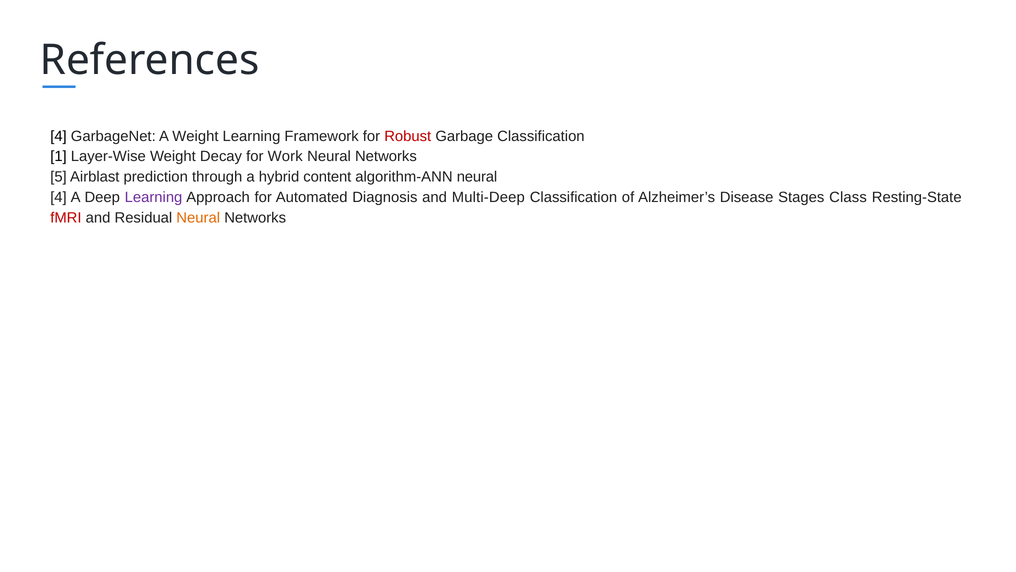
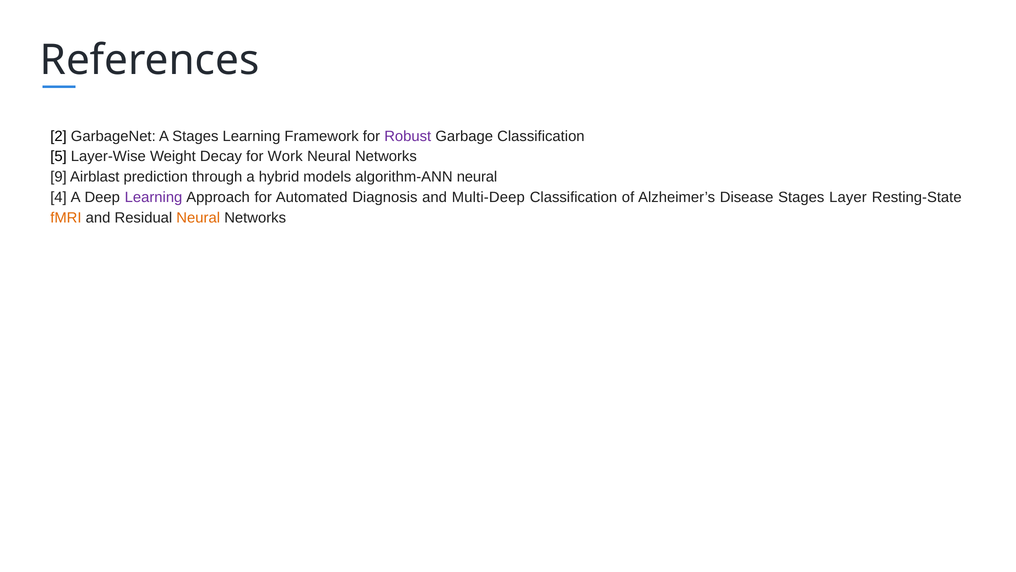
4 at (58, 136): 4 -> 2
A Weight: Weight -> Stages
Robust colour: red -> purple
1: 1 -> 5
5: 5 -> 9
content: content -> models
Class: Class -> Layer
fMRI colour: red -> orange
